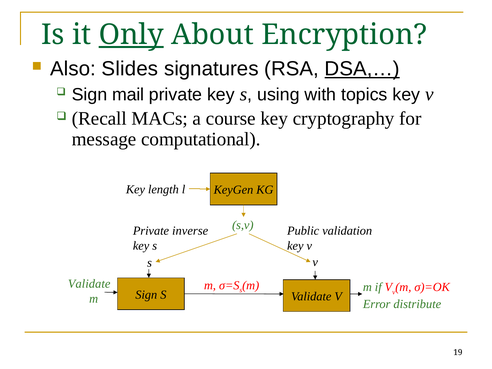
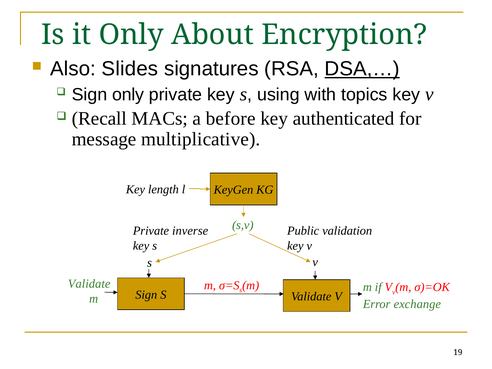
Only at (131, 35) underline: present -> none
Sign mail: mail -> only
course: course -> before
cryptography: cryptography -> authenticated
computational: computational -> multiplicative
distribute: distribute -> exchange
